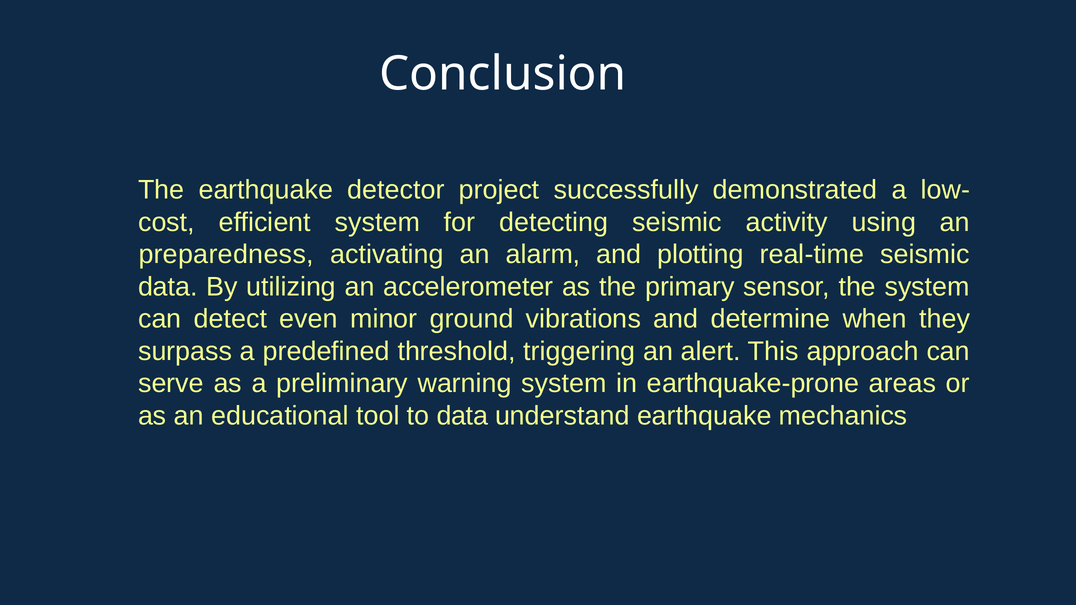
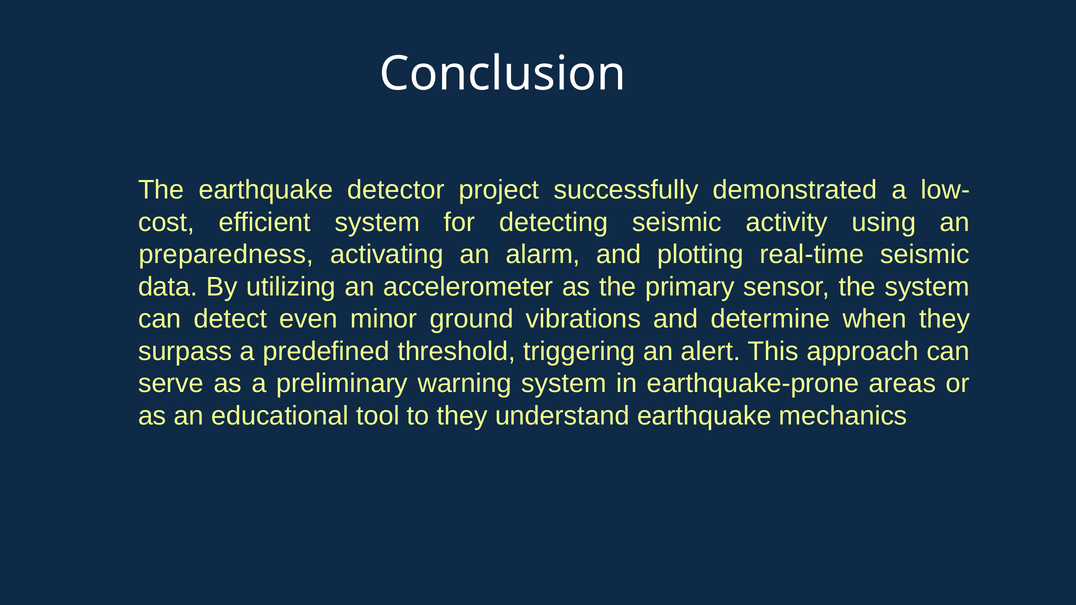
to data: data -> they
